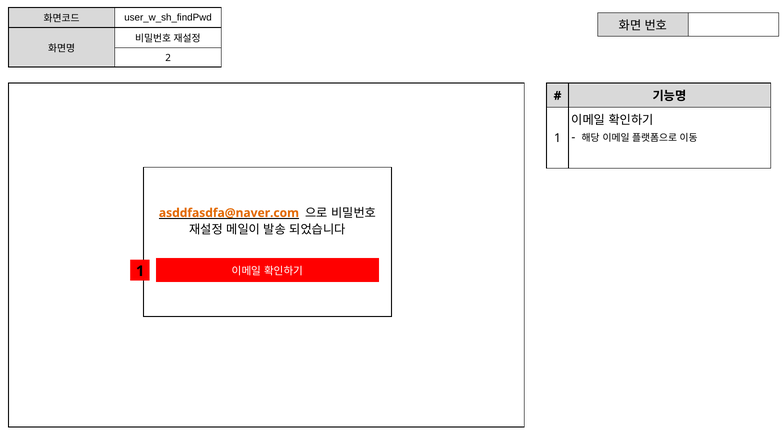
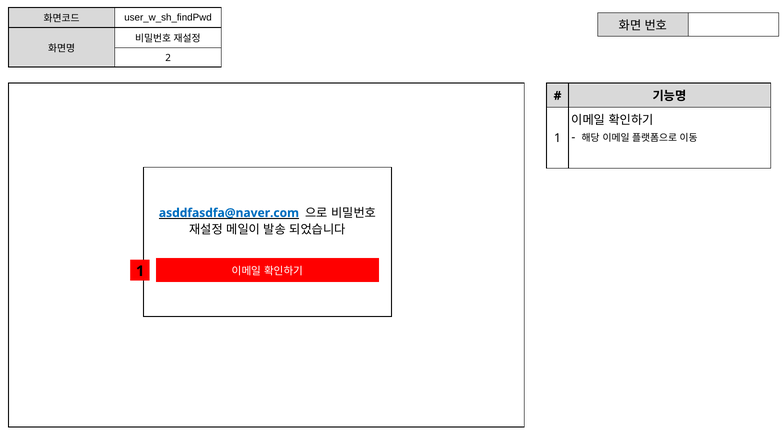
asddfasdfa@naver.com colour: orange -> blue
